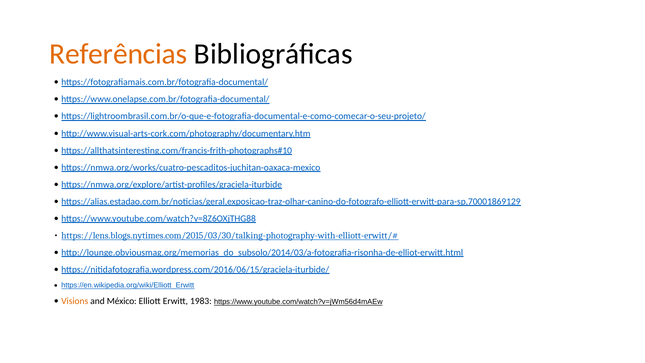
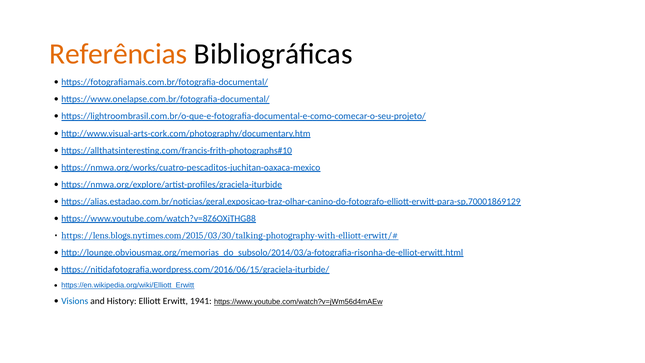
Visions colour: orange -> blue
México: México -> History
1983: 1983 -> 1941
